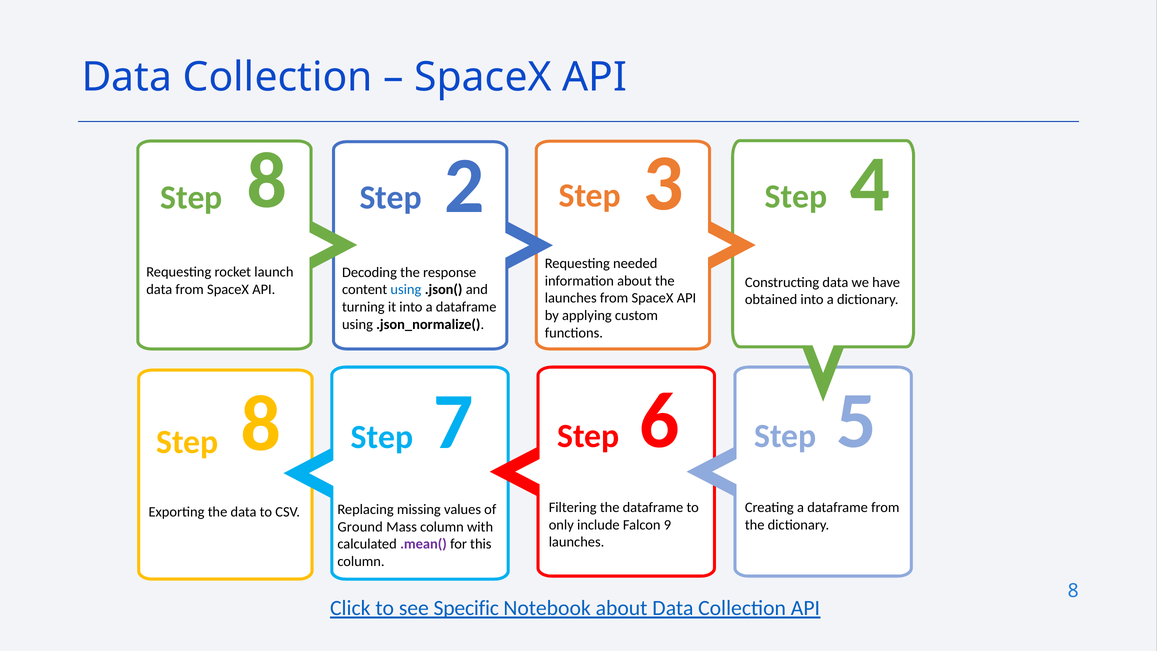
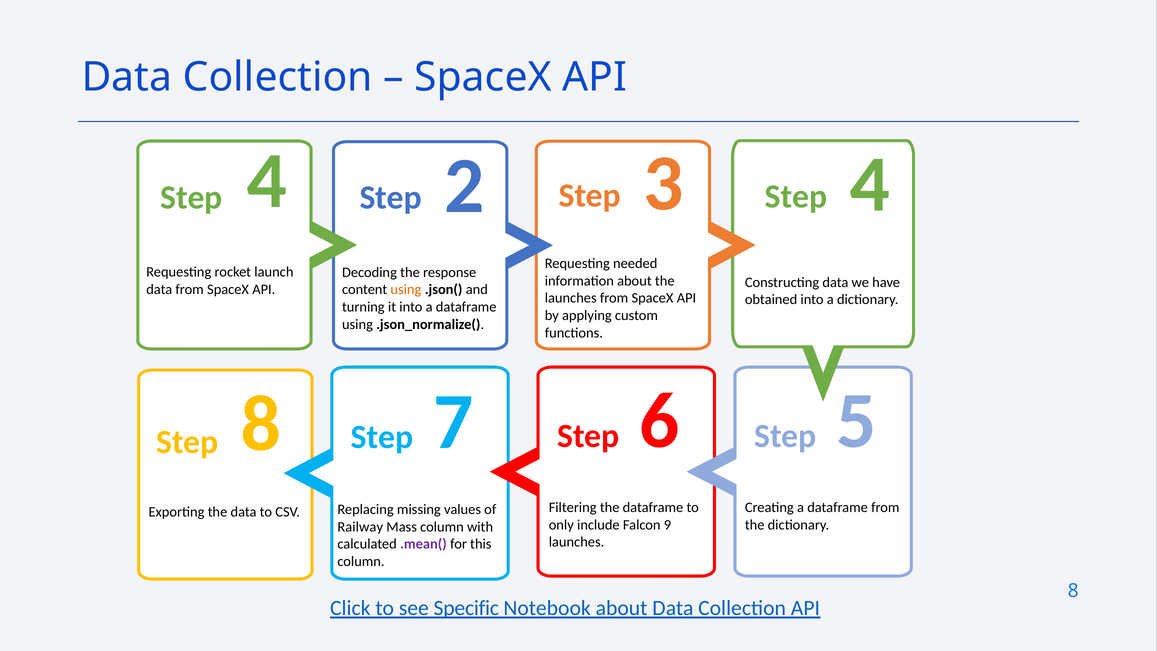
8 at (267, 181): 8 -> 4
using at (406, 290) colour: blue -> orange
Ground: Ground -> Railway
